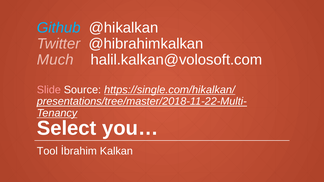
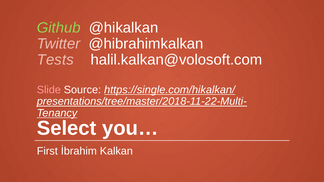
Github colour: light blue -> light green
Much: Much -> Tests
Tool: Tool -> First
